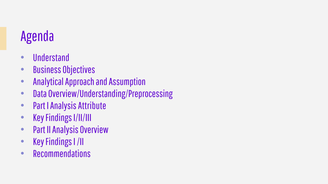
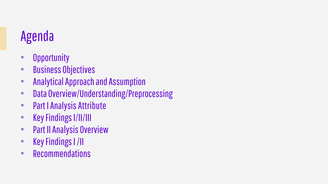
Understand: Understand -> Opportunity
